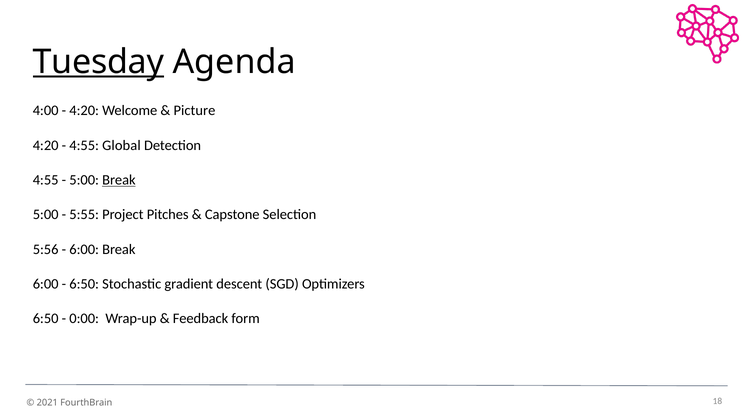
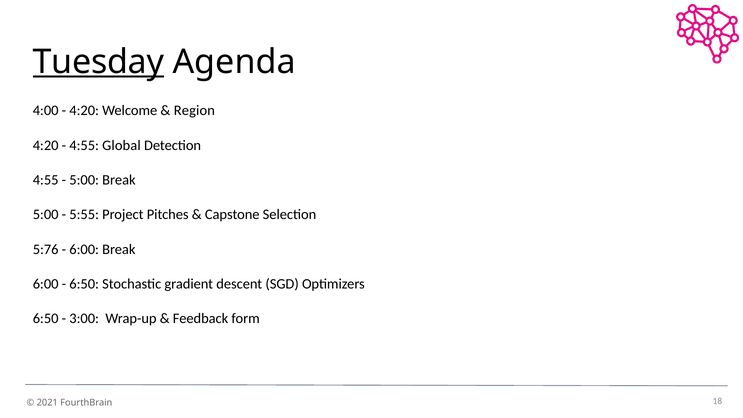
Picture: Picture -> Region
Break at (119, 180) underline: present -> none
5:56: 5:56 -> 5:76
0:00: 0:00 -> 3:00
